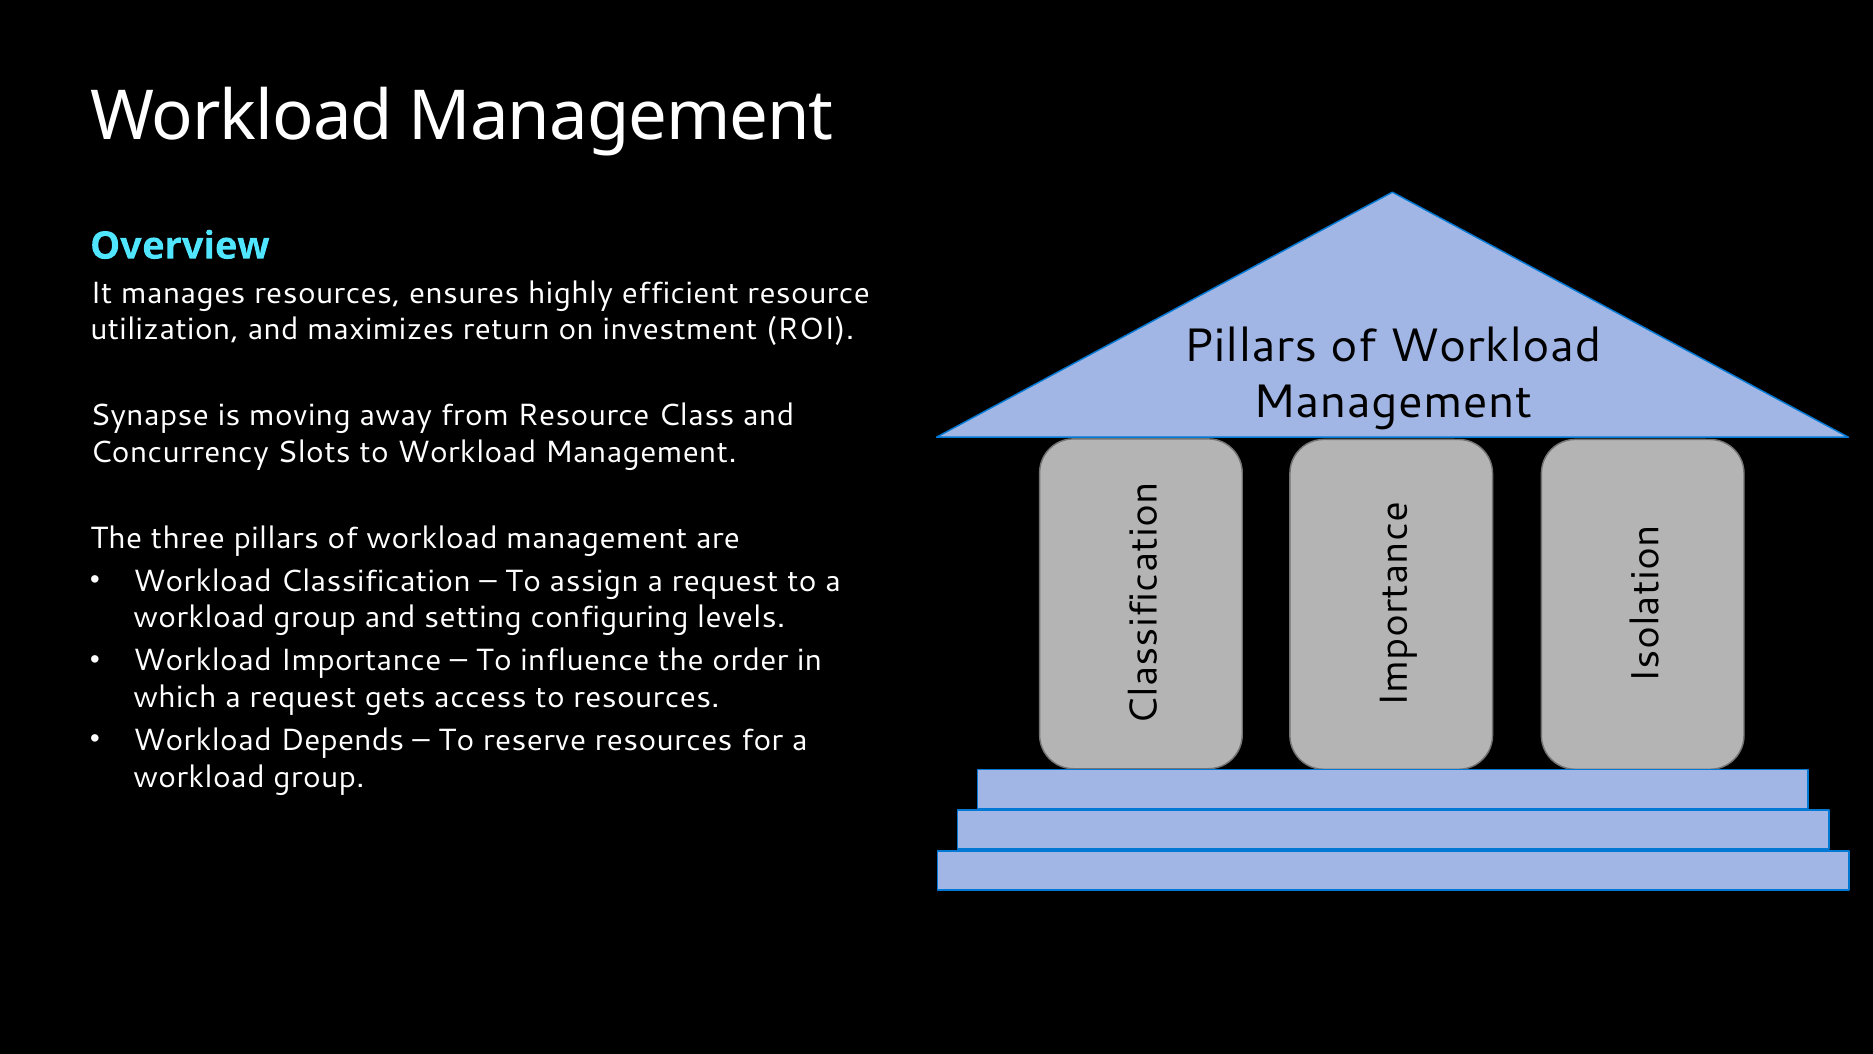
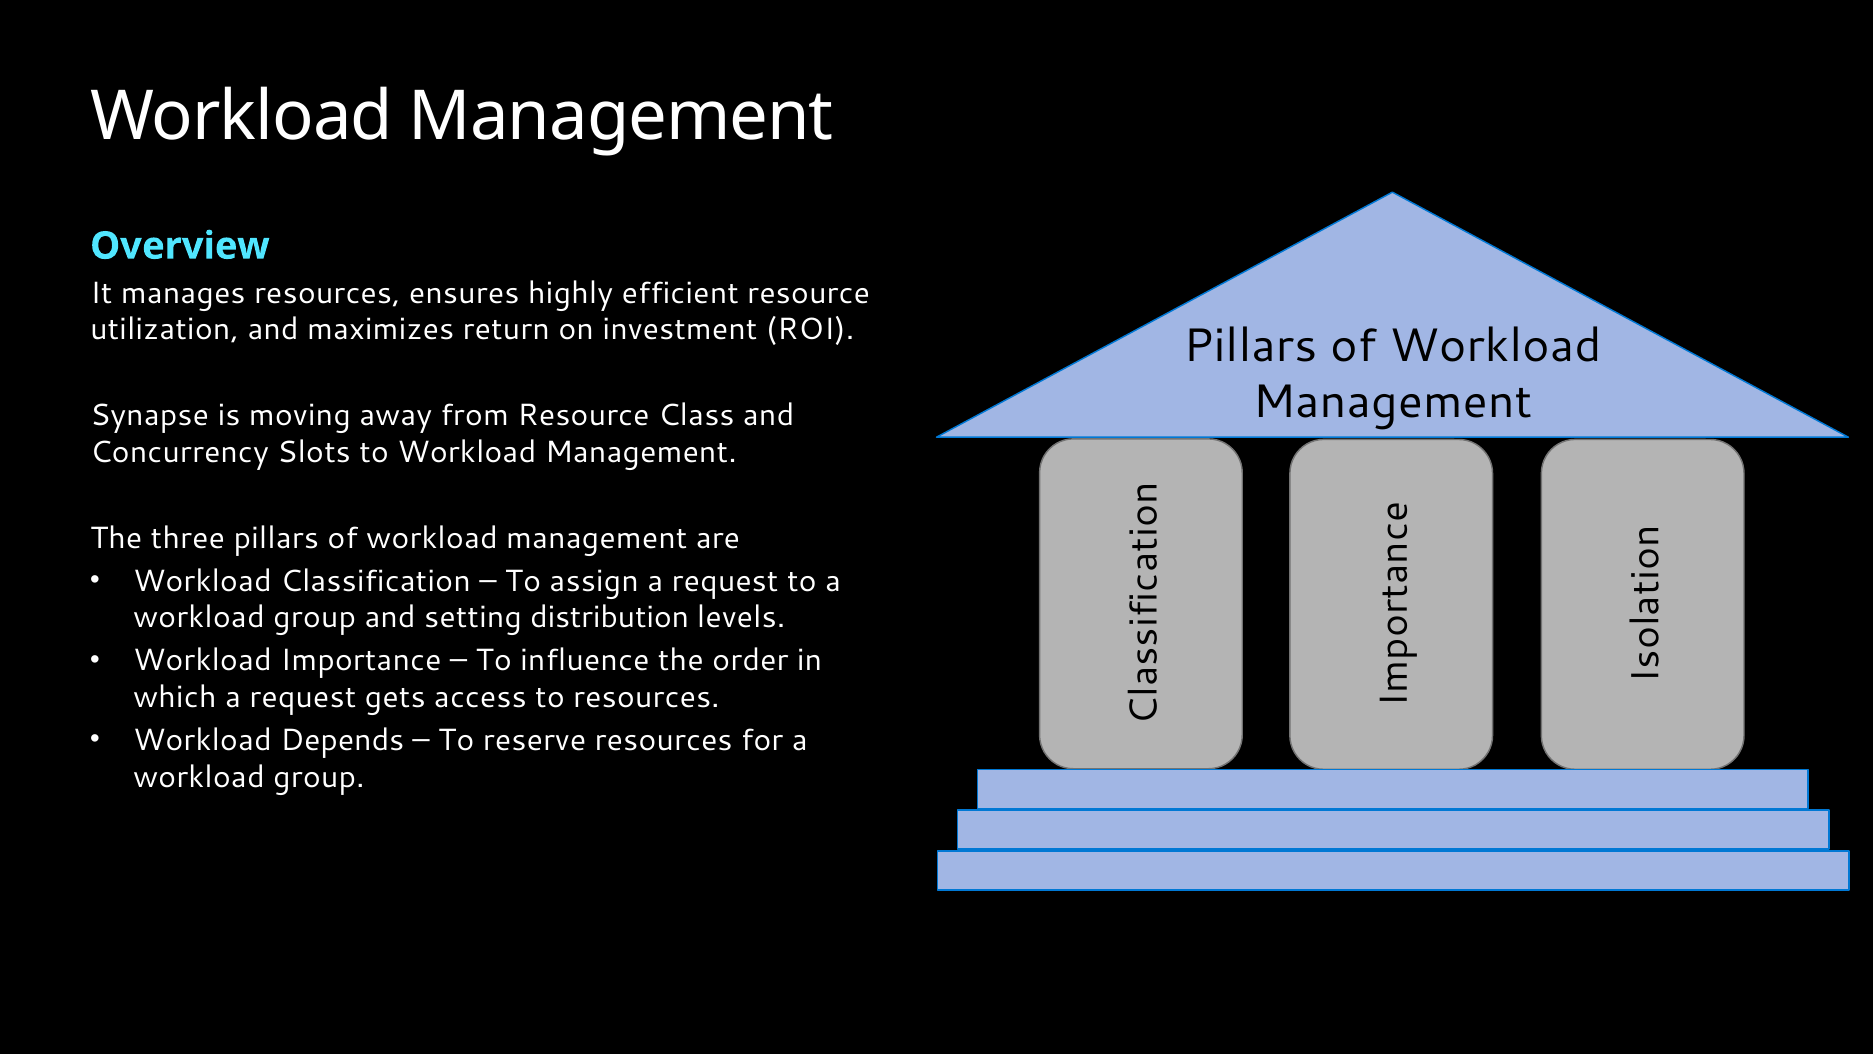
configuring: configuring -> distribution
